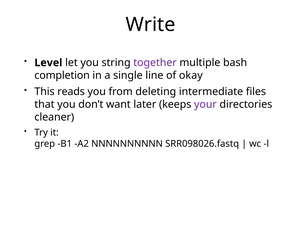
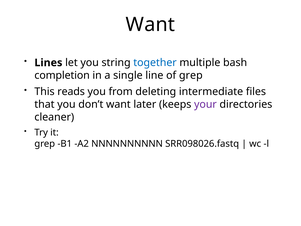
Write at (151, 25): Write -> Want
Level: Level -> Lines
together colour: purple -> blue
of okay: okay -> grep
